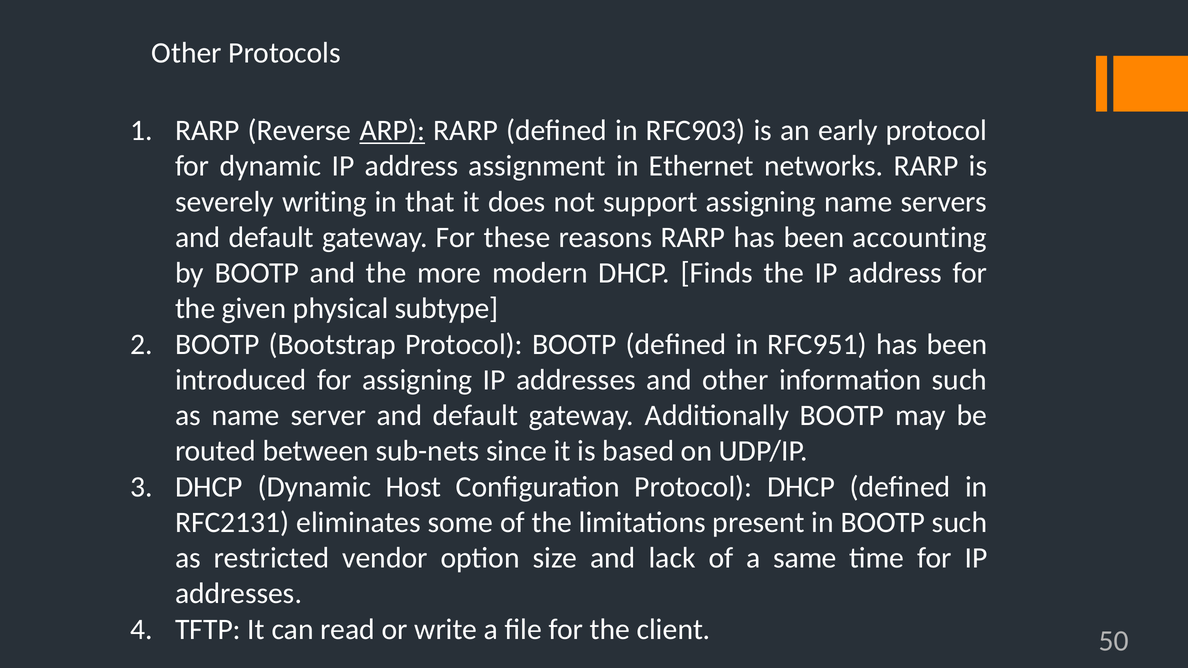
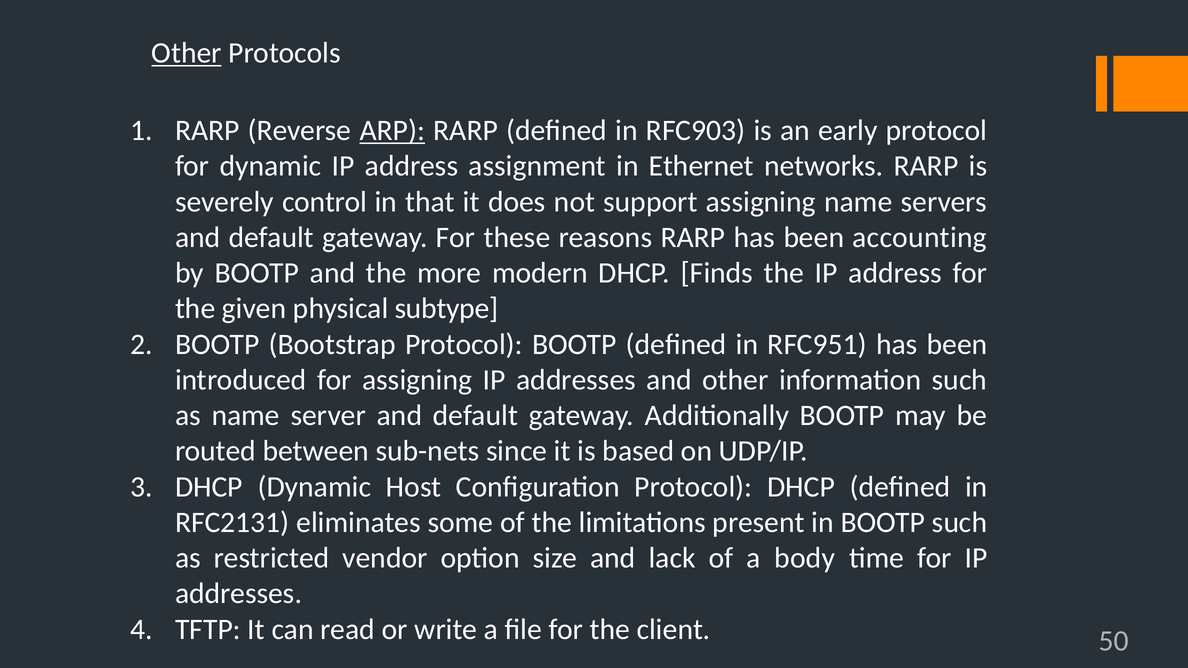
Other at (187, 53) underline: none -> present
writing: writing -> control
same: same -> body
